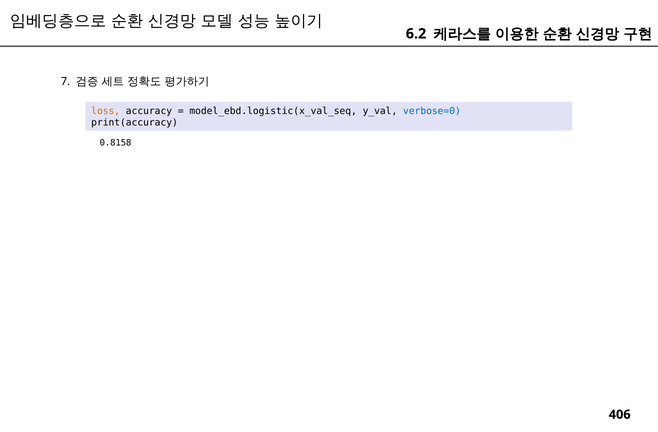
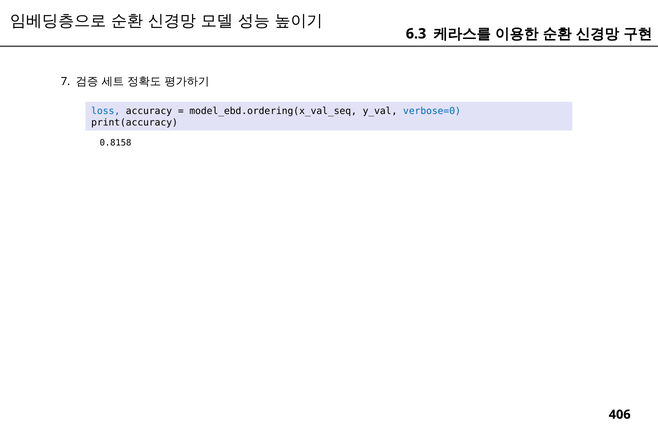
6.2: 6.2 -> 6.3
loss colour: orange -> blue
model_ebd.logistic(x_val_seq: model_ebd.logistic(x_val_seq -> model_ebd.ordering(x_val_seq
